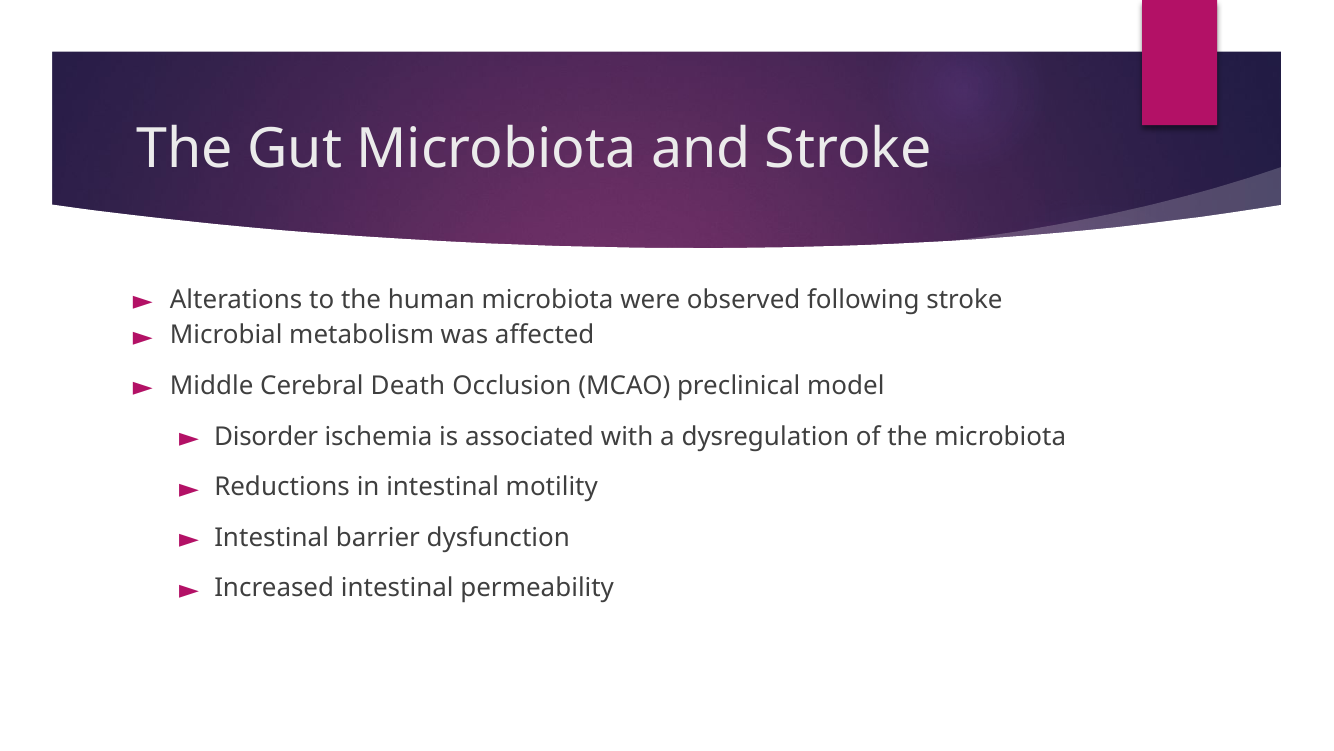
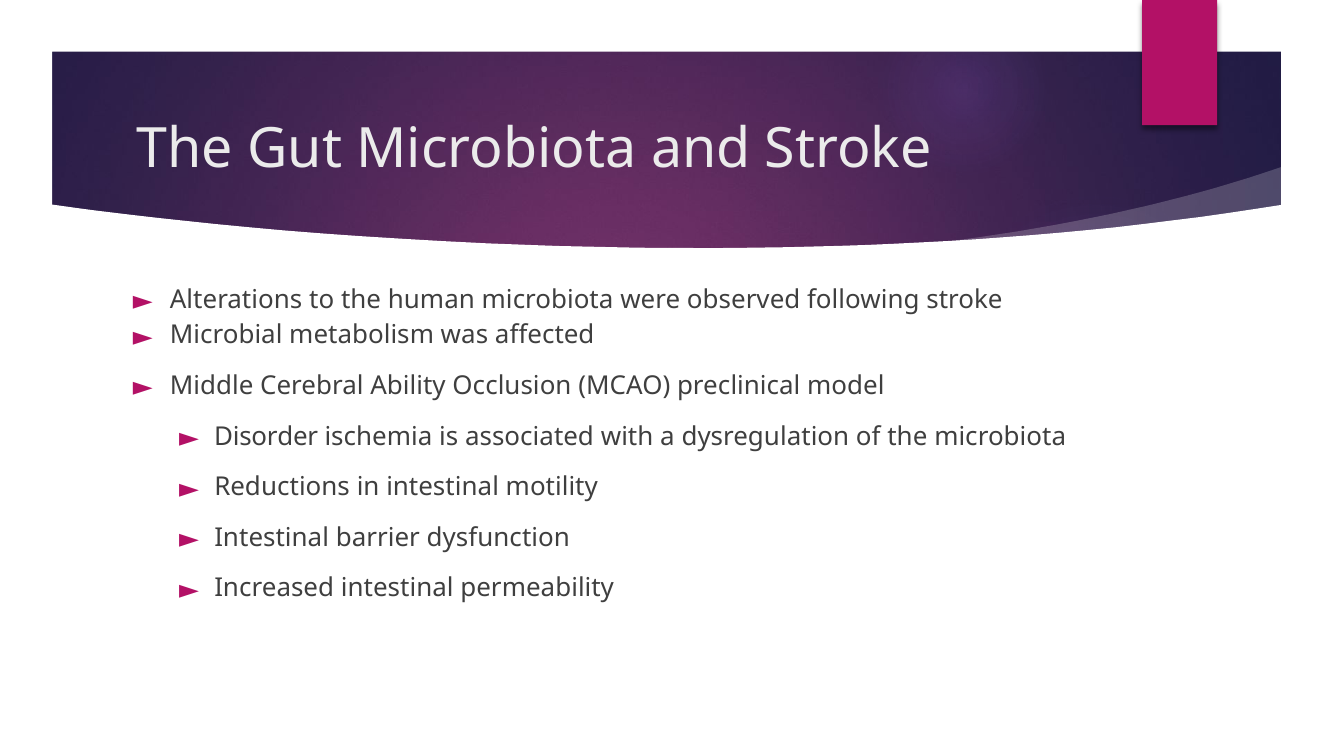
Death: Death -> Ability
